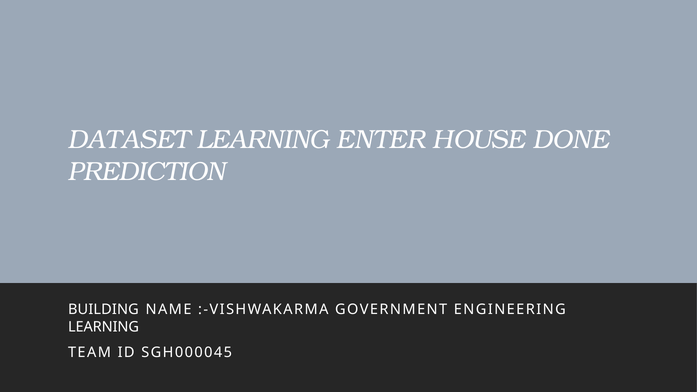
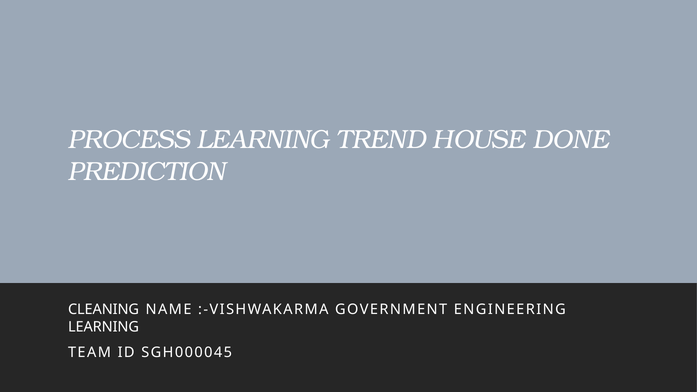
DATASET: DATASET -> PROCESS
ENTER: ENTER -> TREND
BUILDING: BUILDING -> CLEANING
